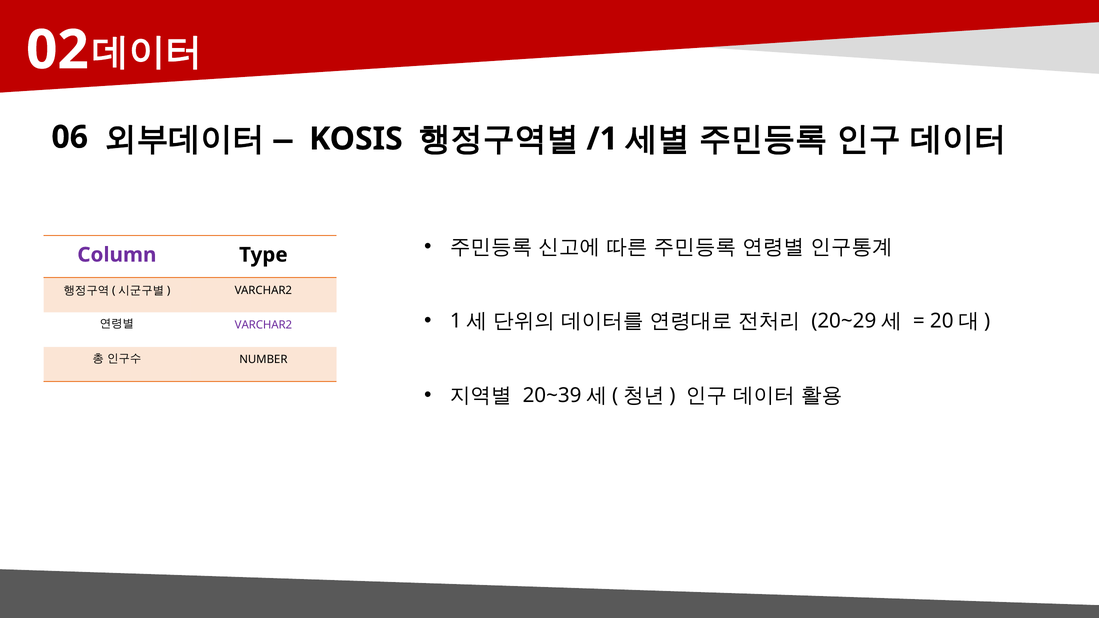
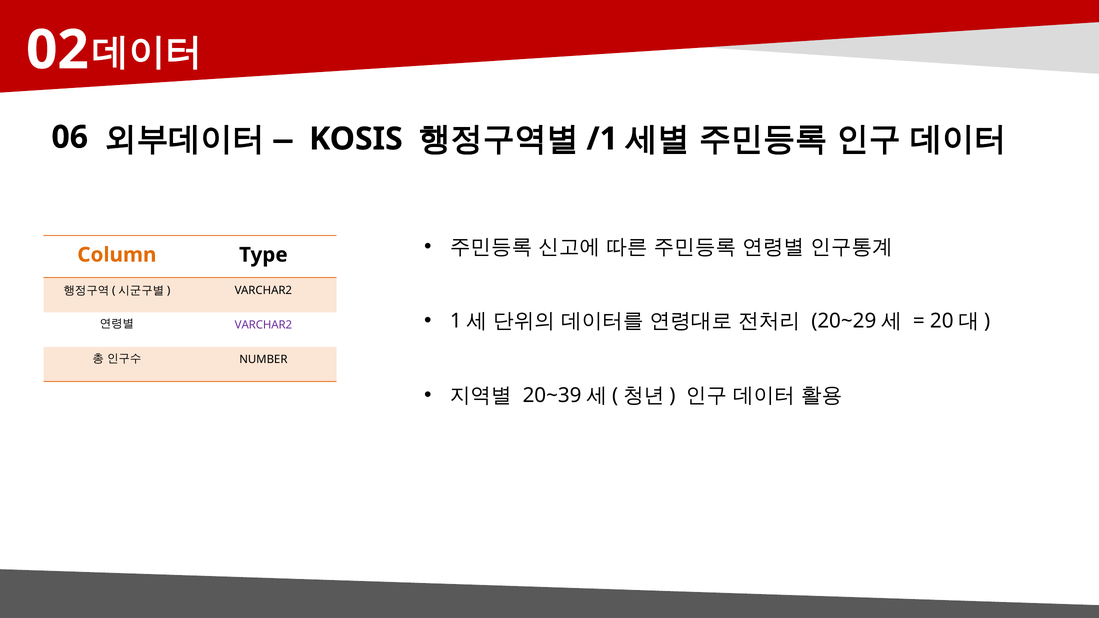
Column colour: purple -> orange
